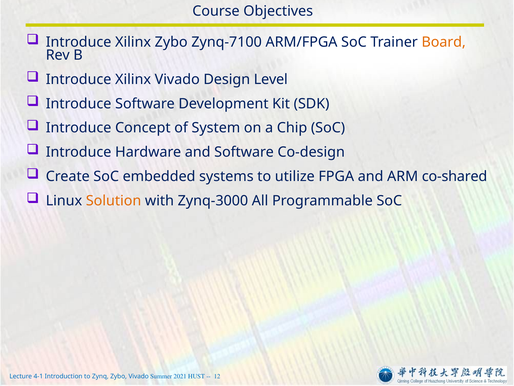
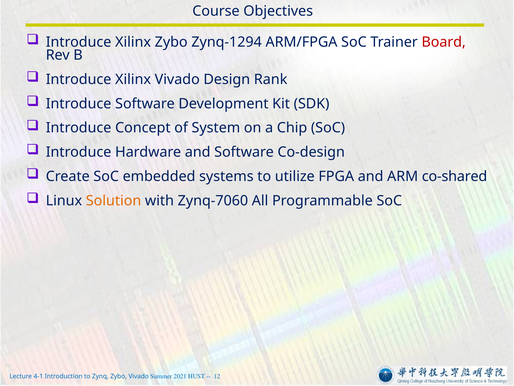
Zynq-7100: Zynq-7100 -> Zynq-1294
Board colour: orange -> red
Level: Level -> Rank
Zynq-3000: Zynq-3000 -> Zynq-7060
